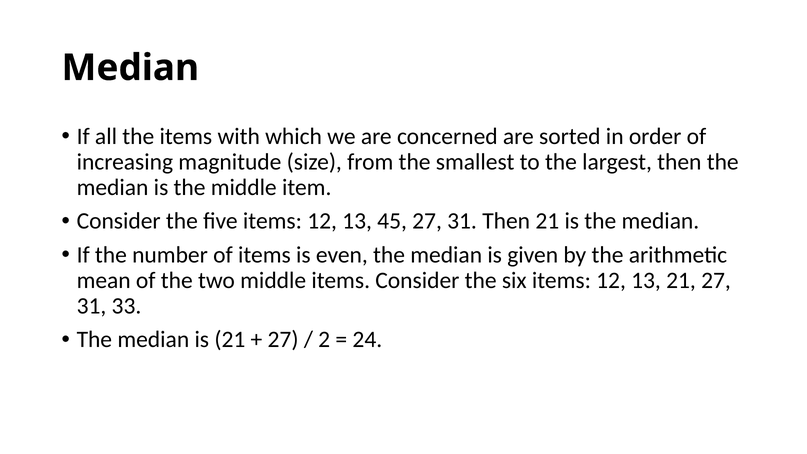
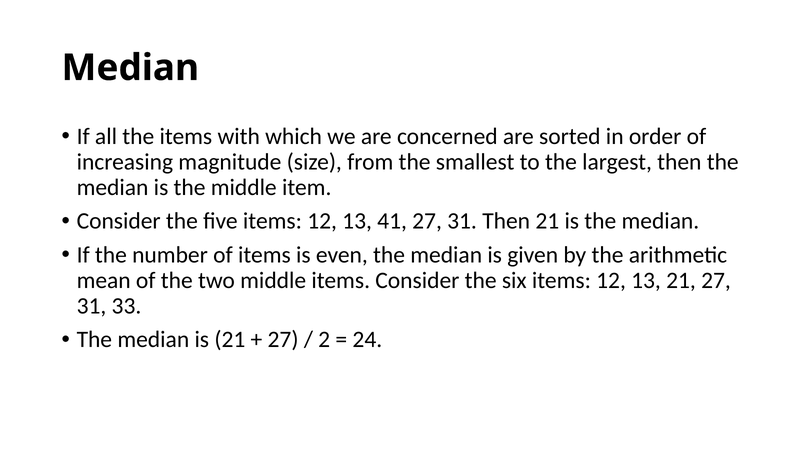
45: 45 -> 41
